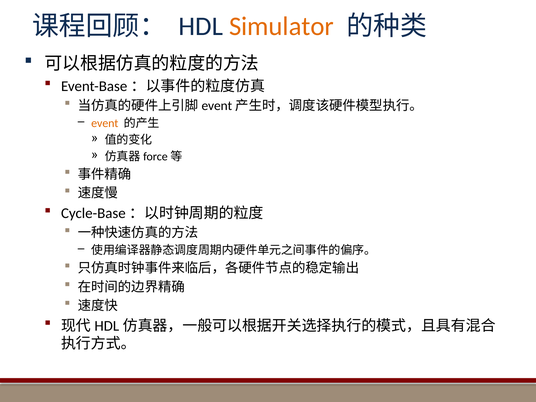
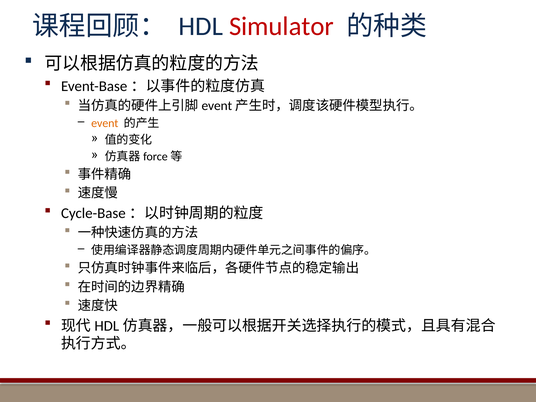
Simulator colour: orange -> red
